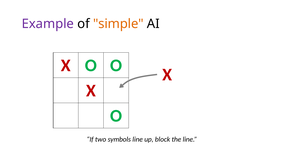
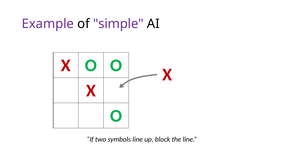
simple colour: orange -> purple
